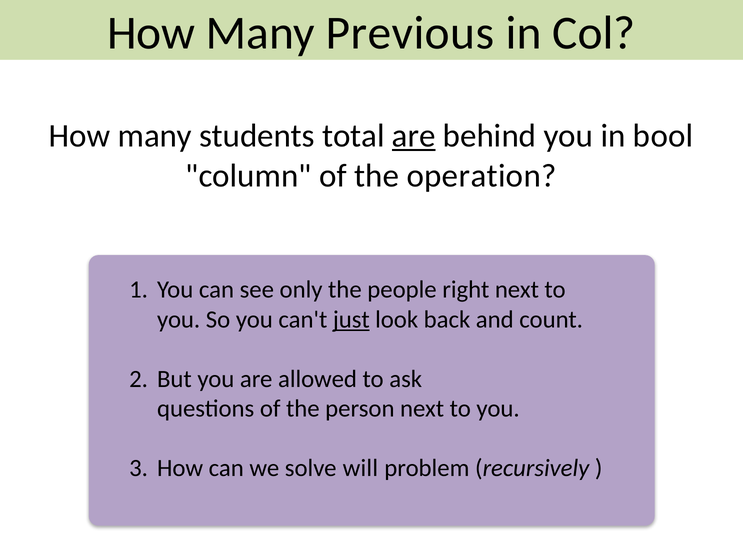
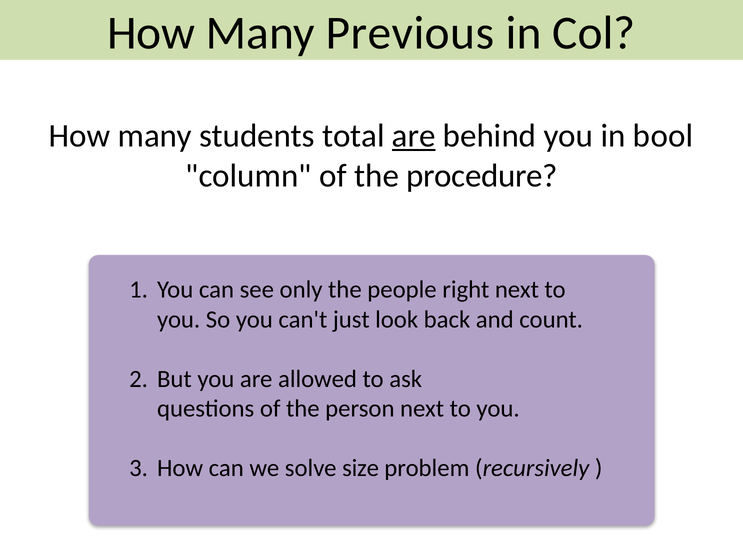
operation: operation -> procedure
just underline: present -> none
will: will -> size
